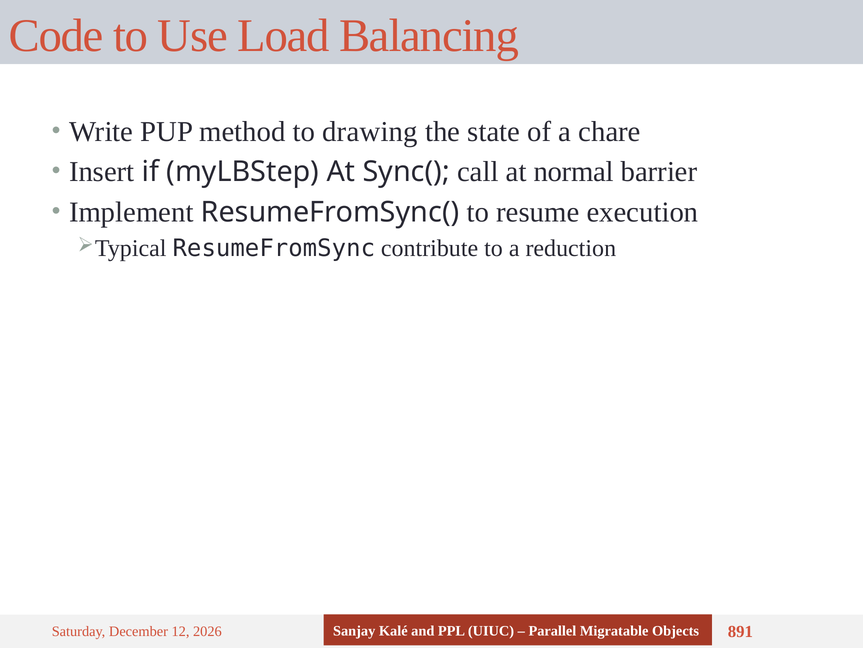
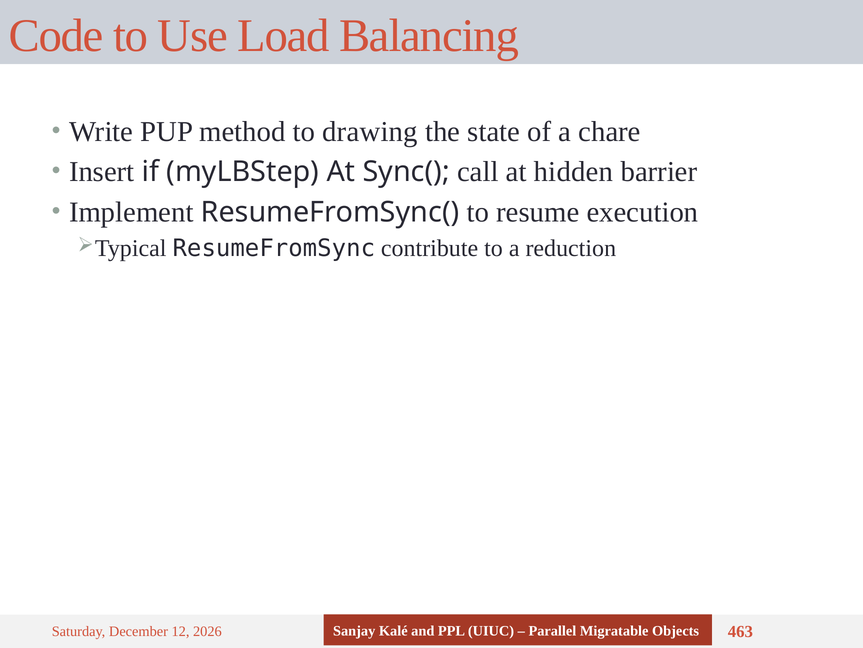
normal: normal -> hidden
891: 891 -> 463
